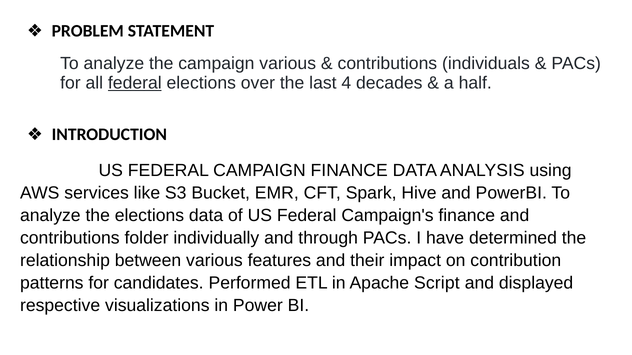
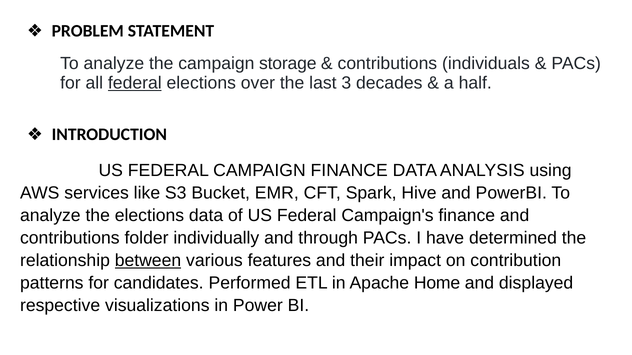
campaign various: various -> storage
4: 4 -> 3
between underline: none -> present
Script: Script -> Home
